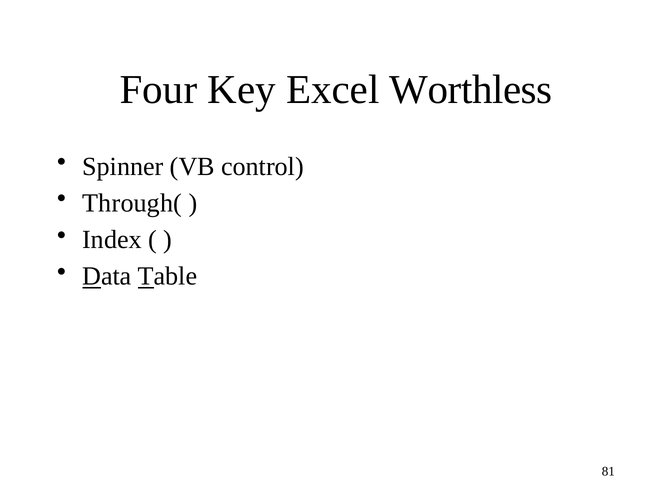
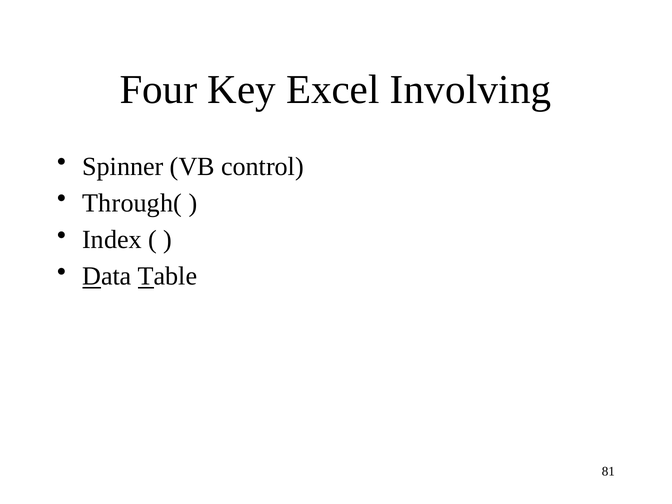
Worthless: Worthless -> Involving
